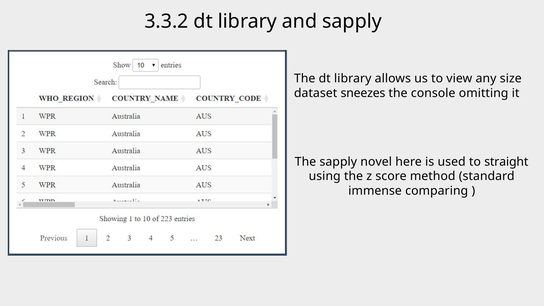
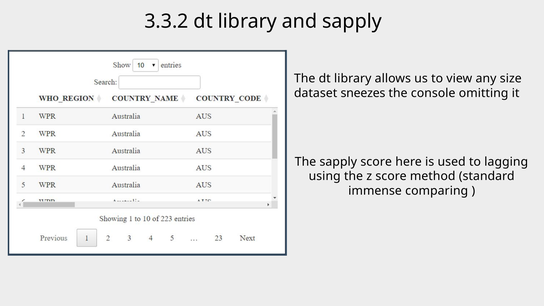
sapply novel: novel -> score
straight: straight -> lagging
